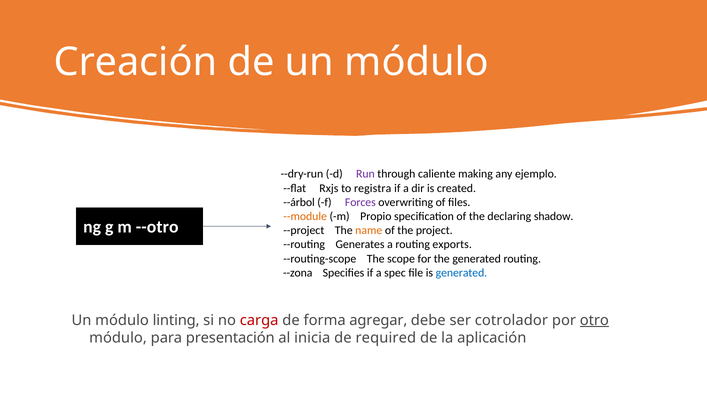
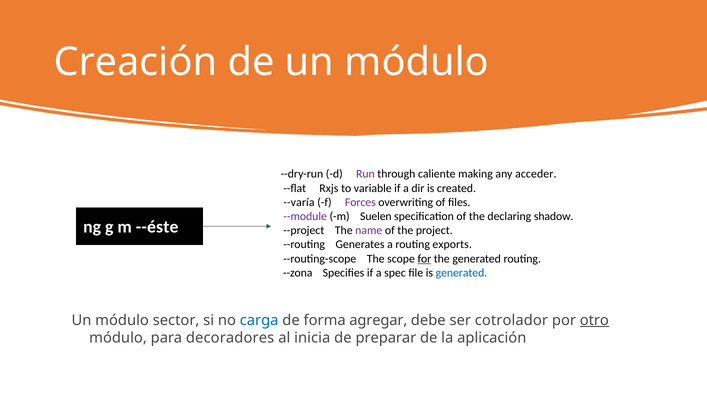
ejemplo: ejemplo -> acceder
registra: registra -> variable
--árbol: --árbol -> --varía
--module colour: orange -> purple
Propio: Propio -> Suelen
--otro: --otro -> --éste
name colour: orange -> purple
for underline: none -> present
linting: linting -> sector
carga colour: red -> blue
presentación: presentación -> decoradores
required: required -> preparar
